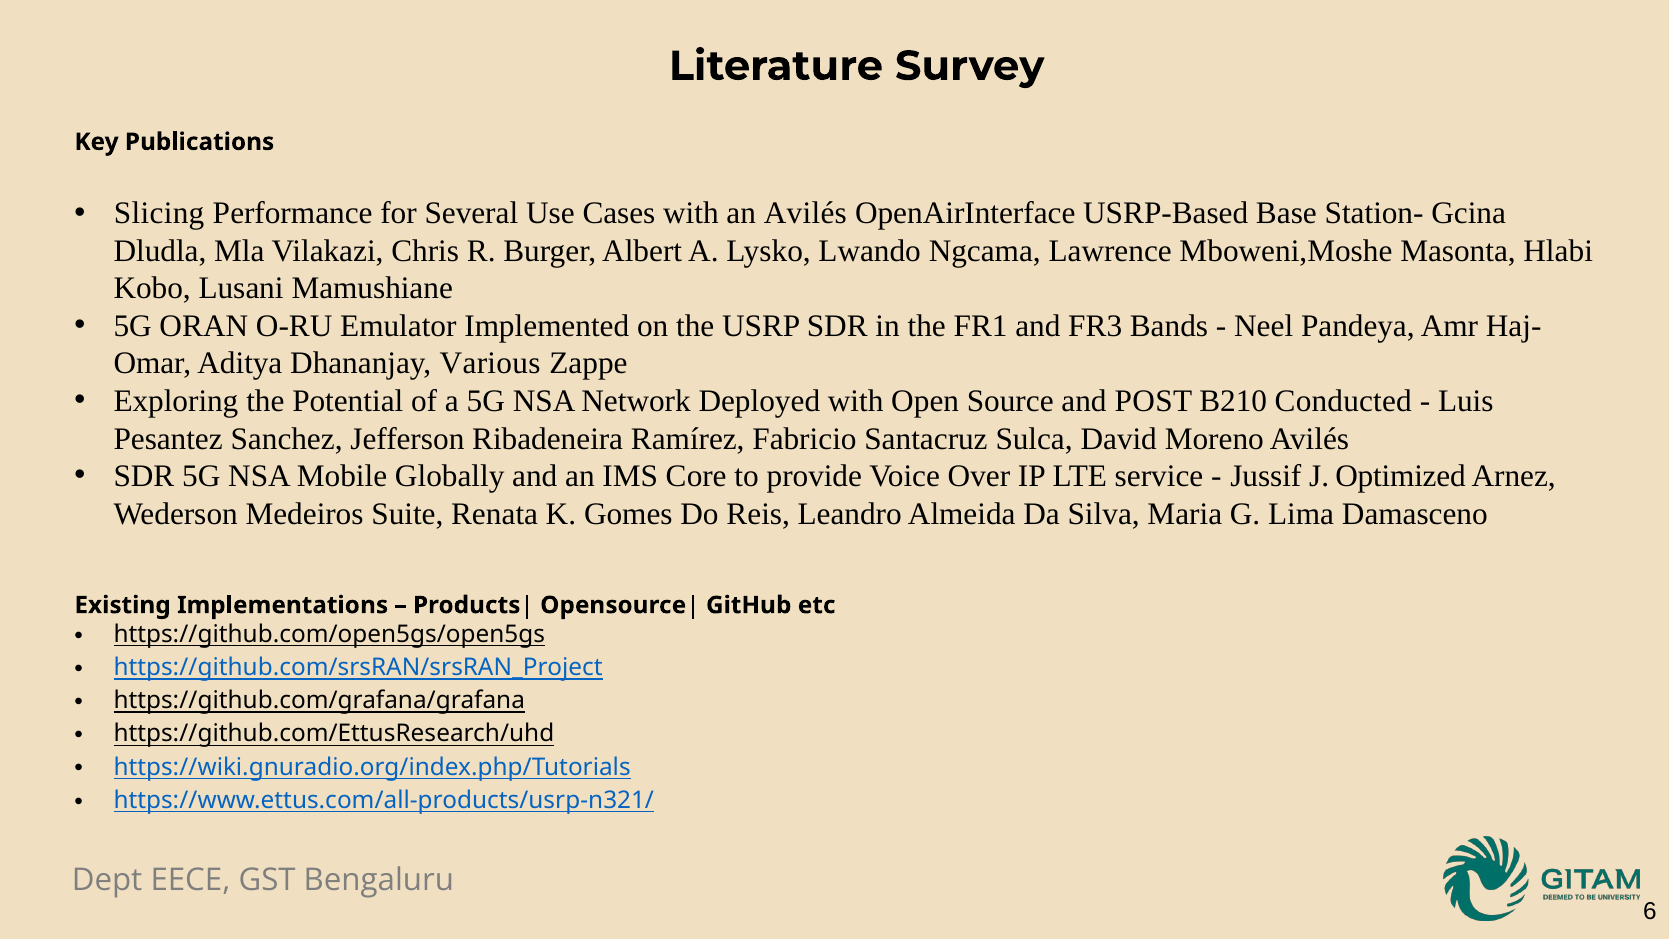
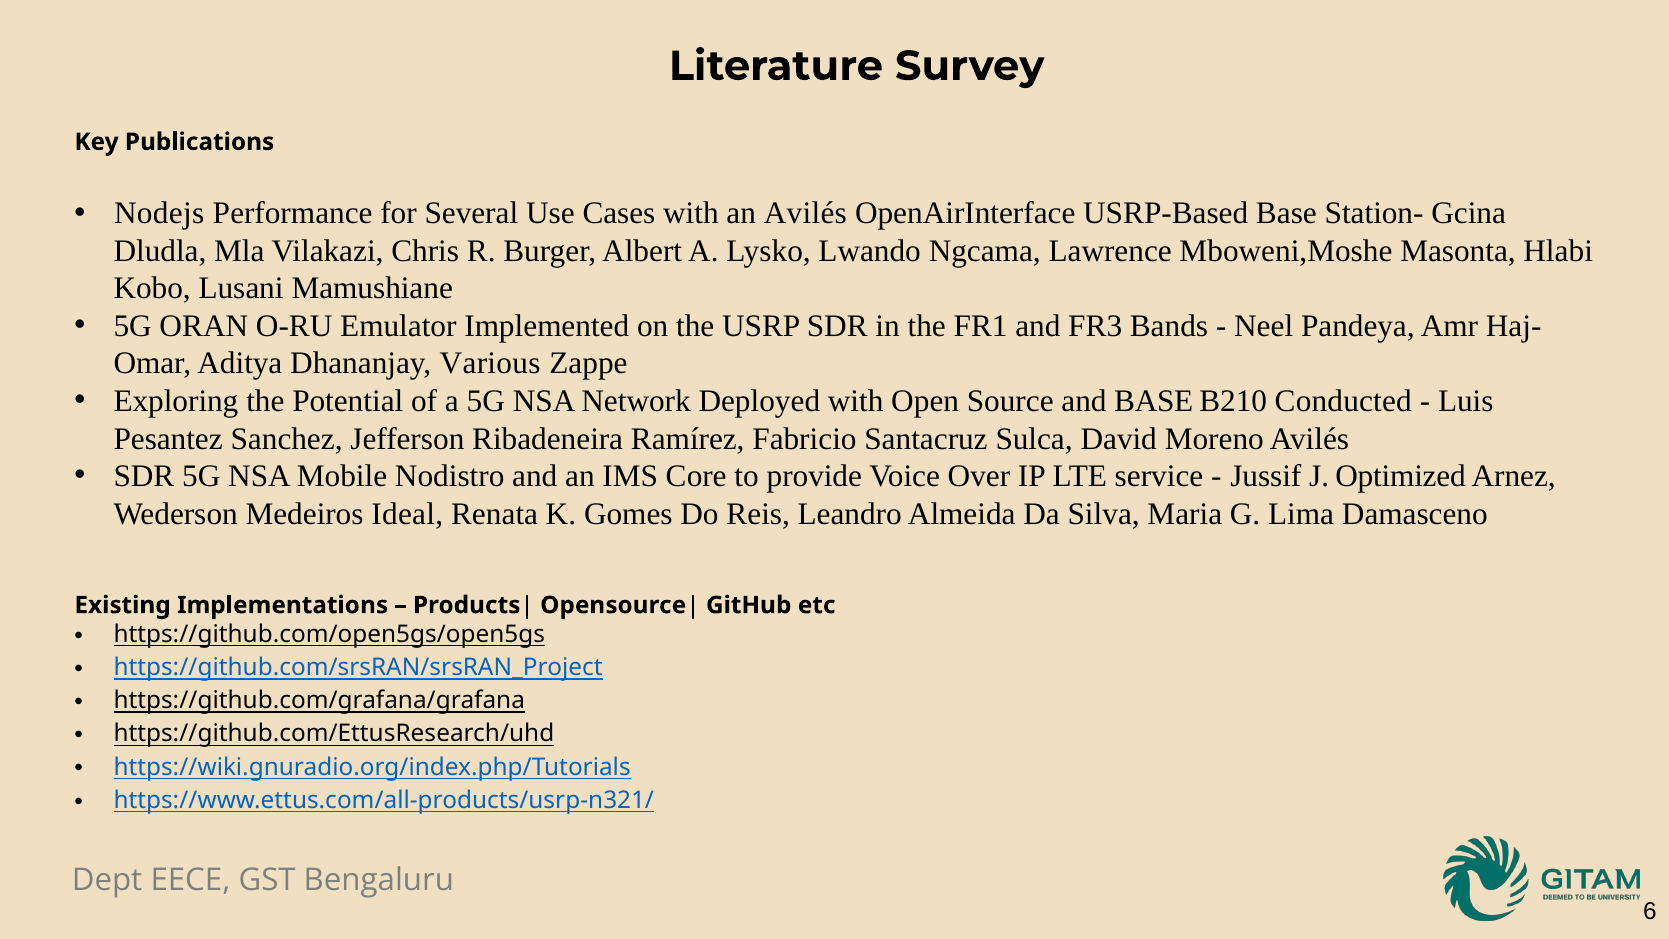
Slicing: Slicing -> Nodejs
and POST: POST -> BASE
Globally: Globally -> Nodistro
Suite: Suite -> Ideal
